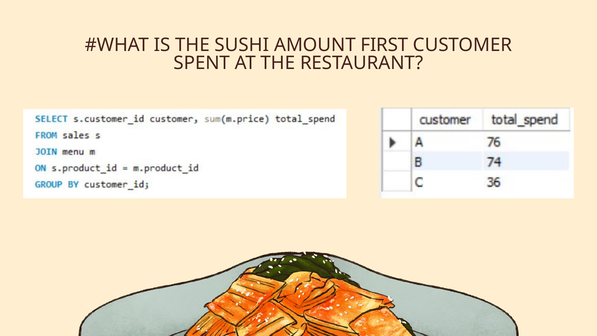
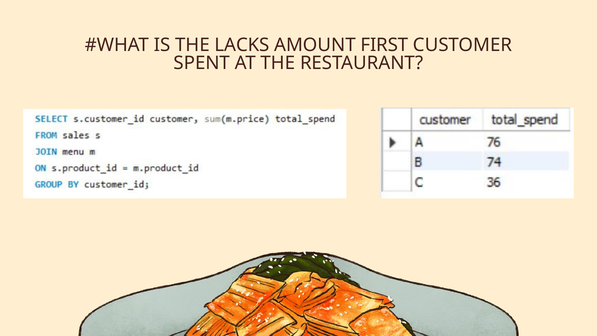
SUSHI: SUSHI -> LACKS
